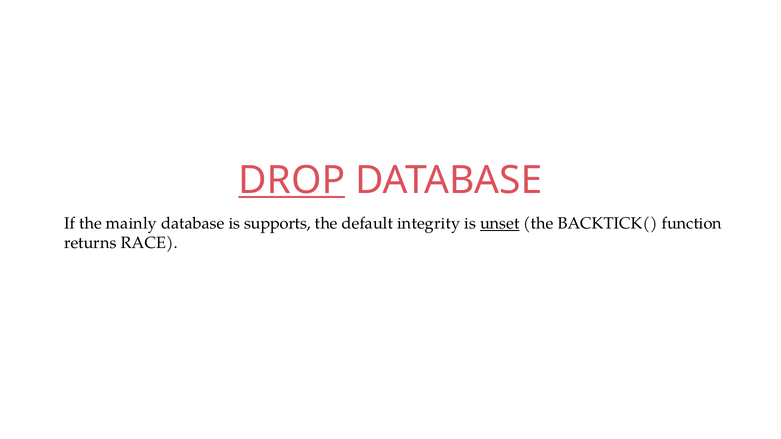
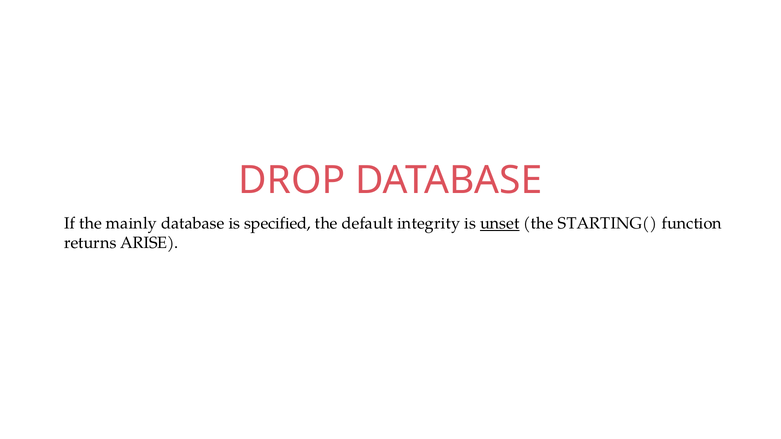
DROP underline: present -> none
supports: supports -> specified
BACKTICK(: BACKTICK( -> STARTING(
RACE: RACE -> ARISE
